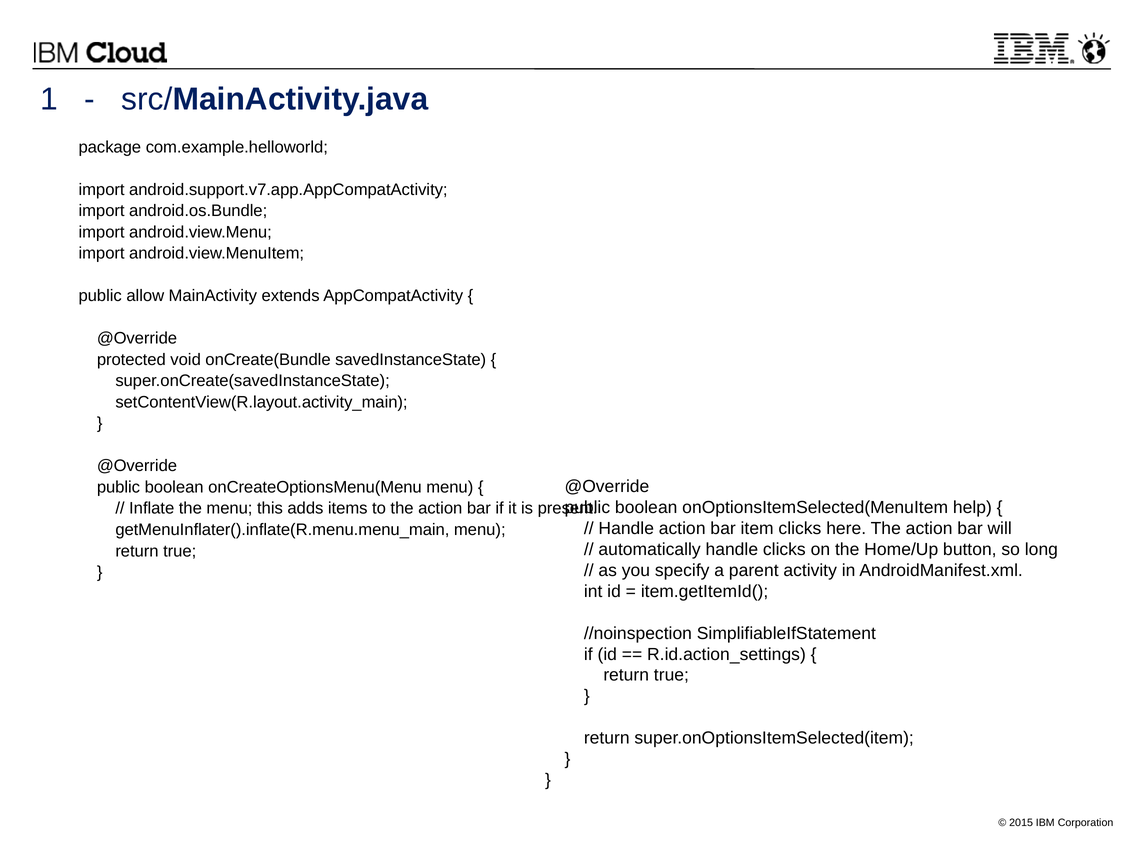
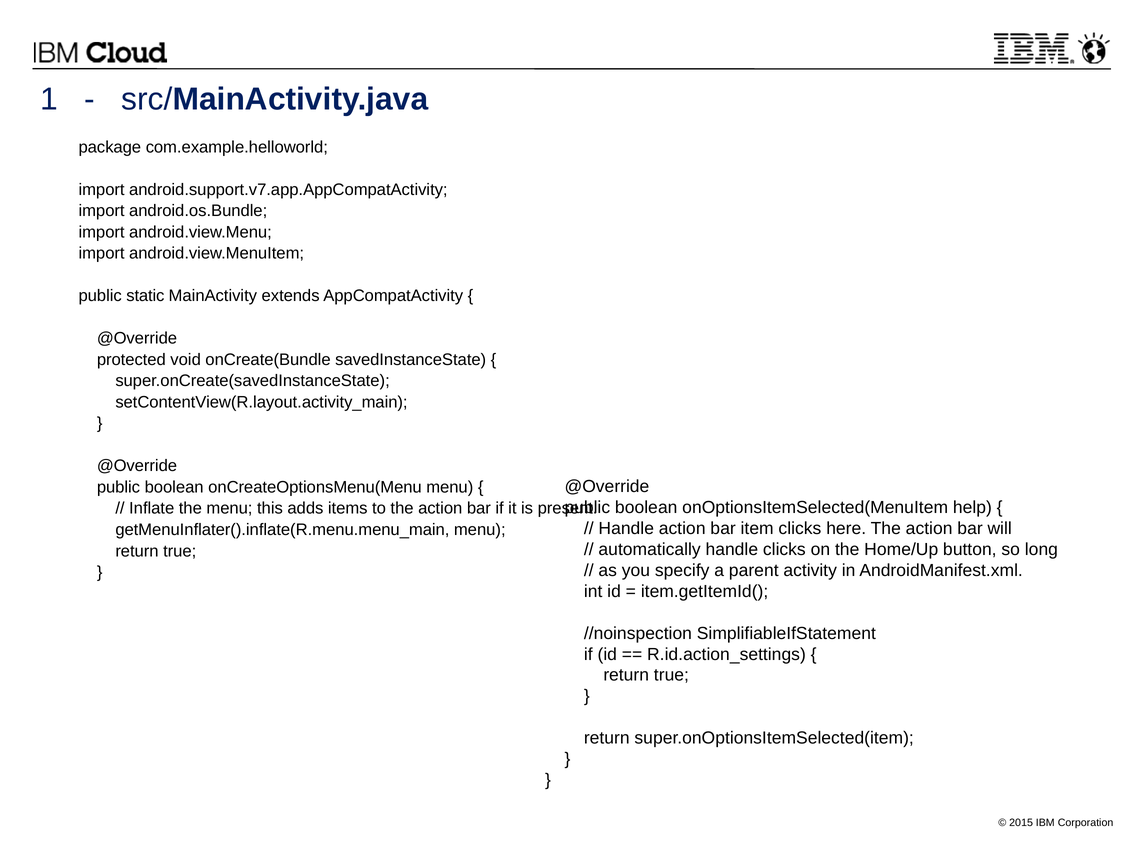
allow: allow -> static
